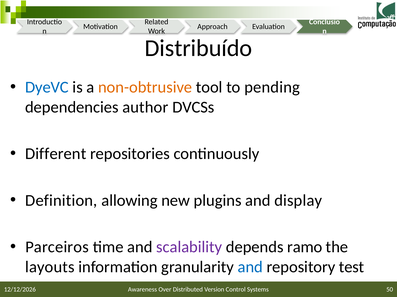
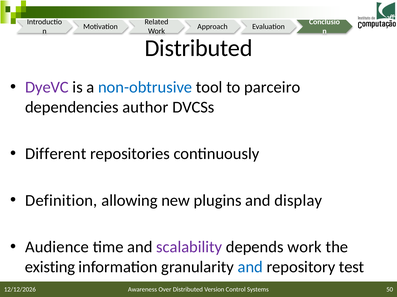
Distribuído at (198, 48): Distribuído -> Distributed
DyeVC colour: blue -> purple
non-obtrusive colour: orange -> blue
pending: pending -> parceiro
Parceiros: Parceiros -> Audience
depends ramo: ramo -> work
layouts: layouts -> existing
